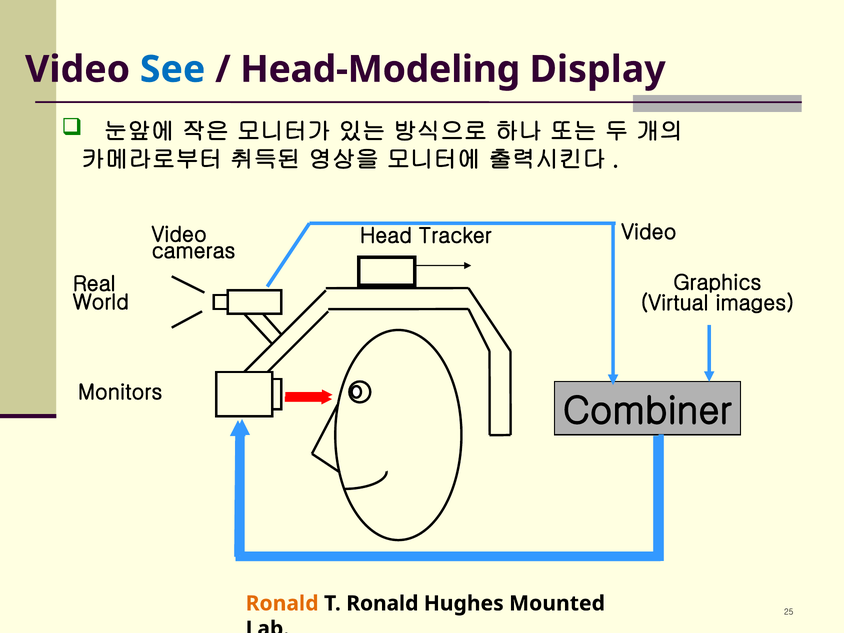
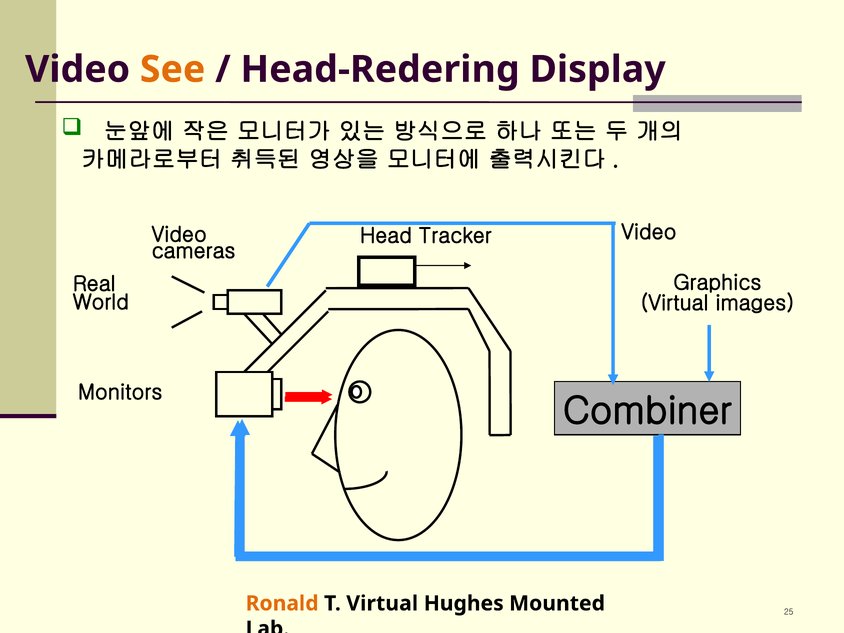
See colour: blue -> orange
Head-Modeling: Head-Modeling -> Head-Redering
T Ronald: Ronald -> Virtual
